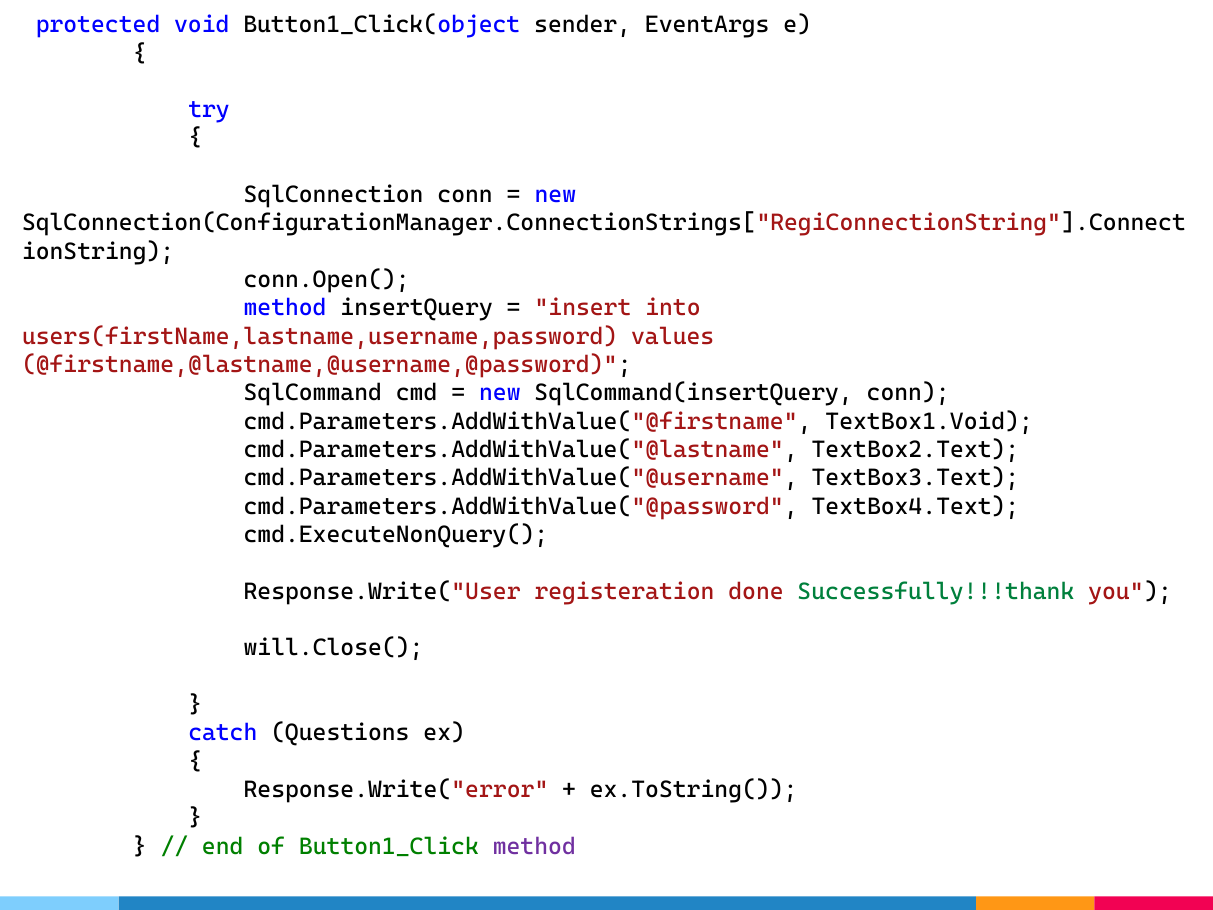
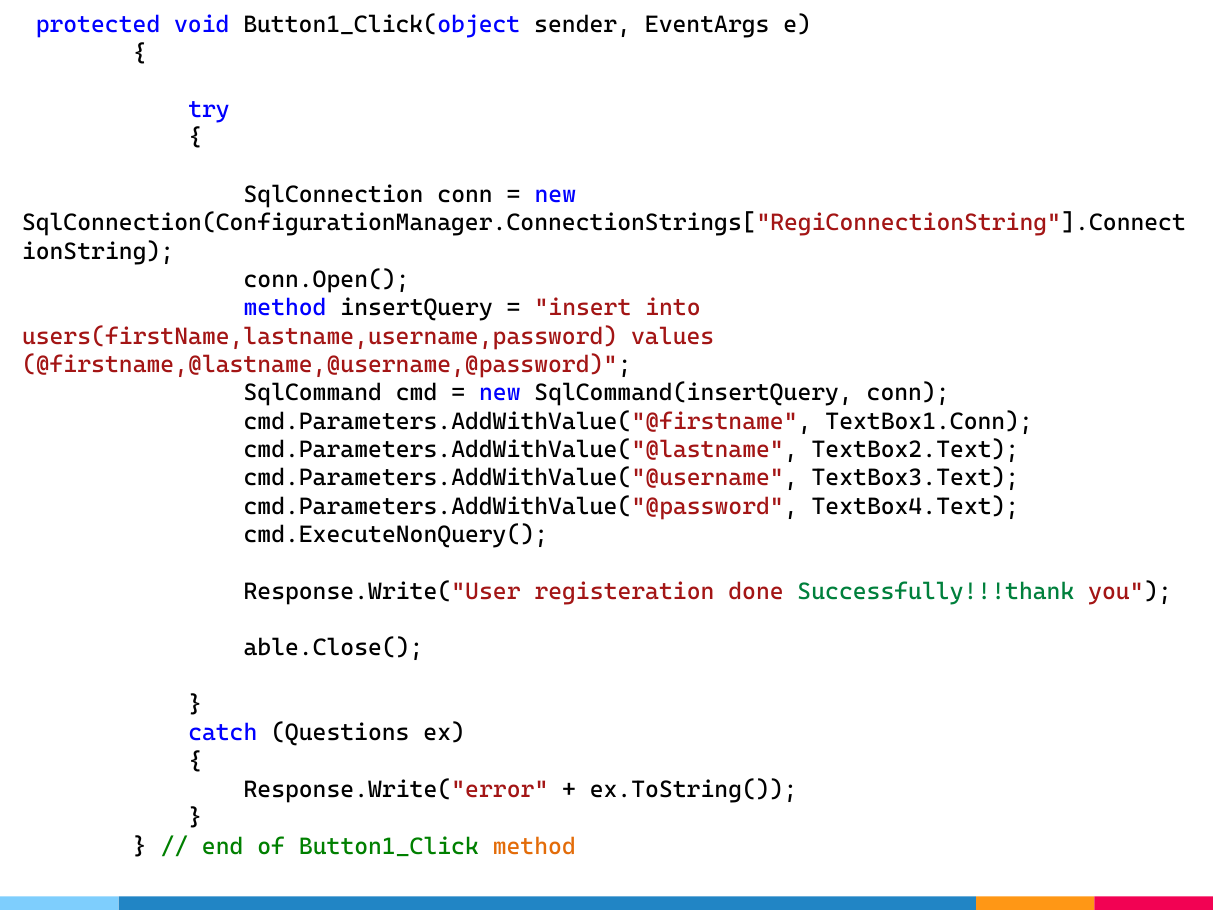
TextBox1.Void: TextBox1.Void -> TextBox1.Conn
will.Close(: will.Close( -> able.Close(
method at (534, 846) colour: purple -> orange
